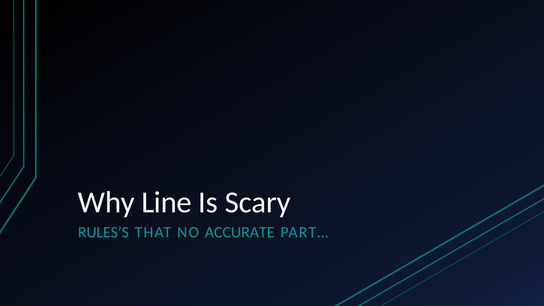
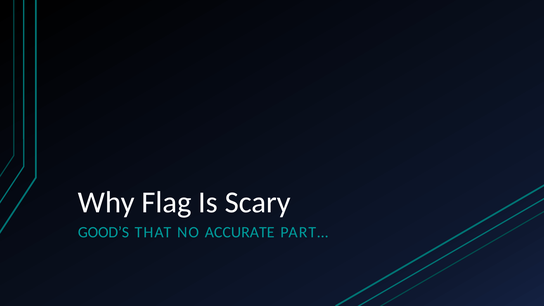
Line: Line -> Flag
RULES’S: RULES’S -> GOOD’S
